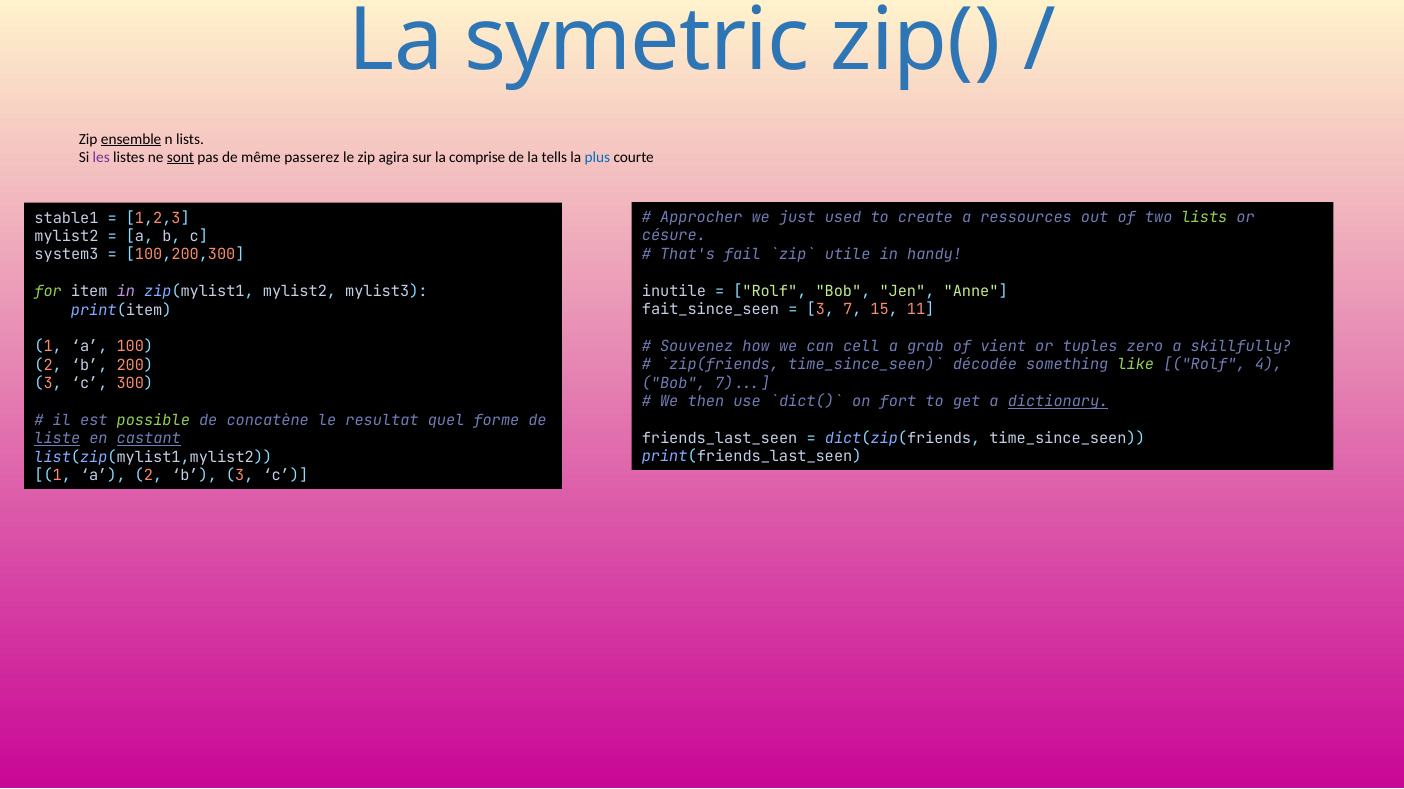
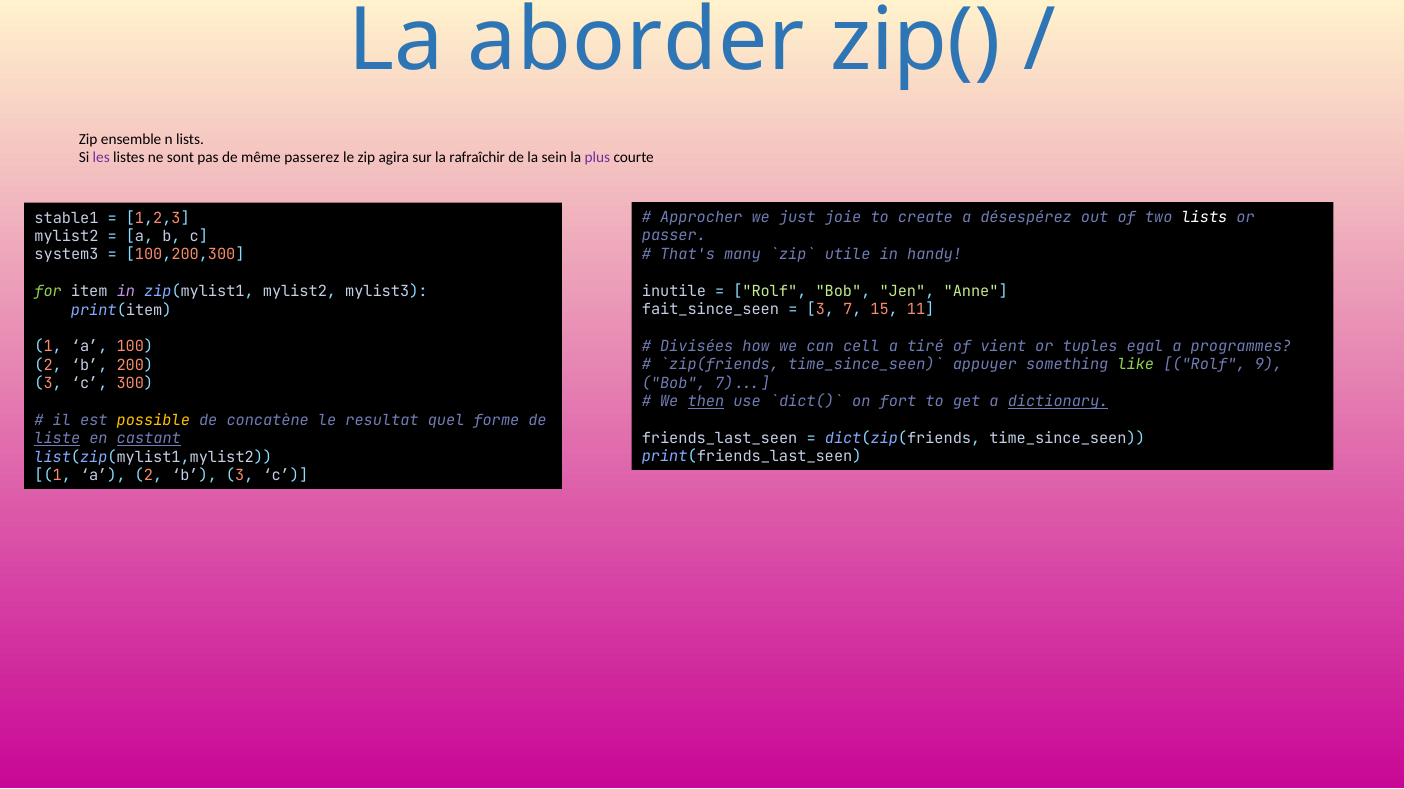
symetric: symetric -> aborder
ensemble underline: present -> none
sont underline: present -> none
comprise: comprise -> rafraîchir
tells: tells -> sein
plus colour: blue -> purple
used: used -> joie
ressources: ressources -> désespérez
lists at (1204, 218) colour: light green -> white
césure: césure -> passer
fail: fail -> many
Souvenez: Souvenez -> Divisées
grab: grab -> tiré
zero: zero -> egal
skillfully: skillfully -> programmes
décodée: décodée -> appuyer
4: 4 -> 9
then underline: none -> present
possible colour: light green -> yellow
